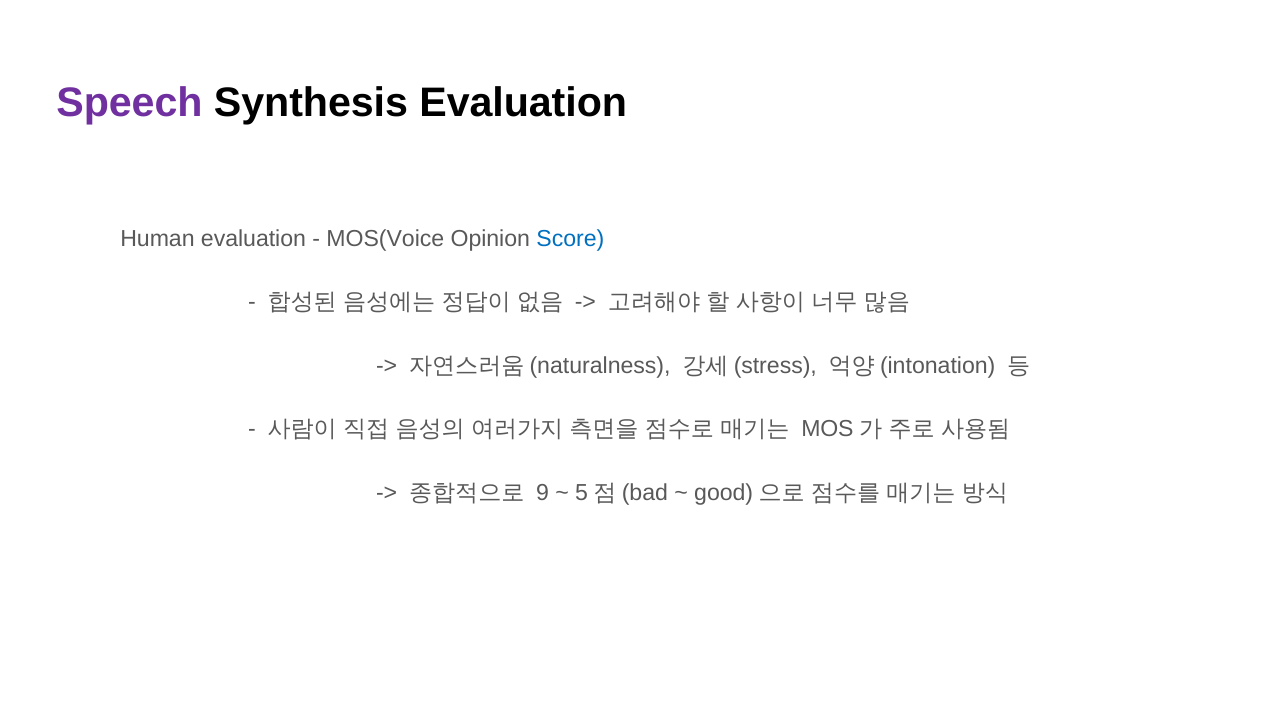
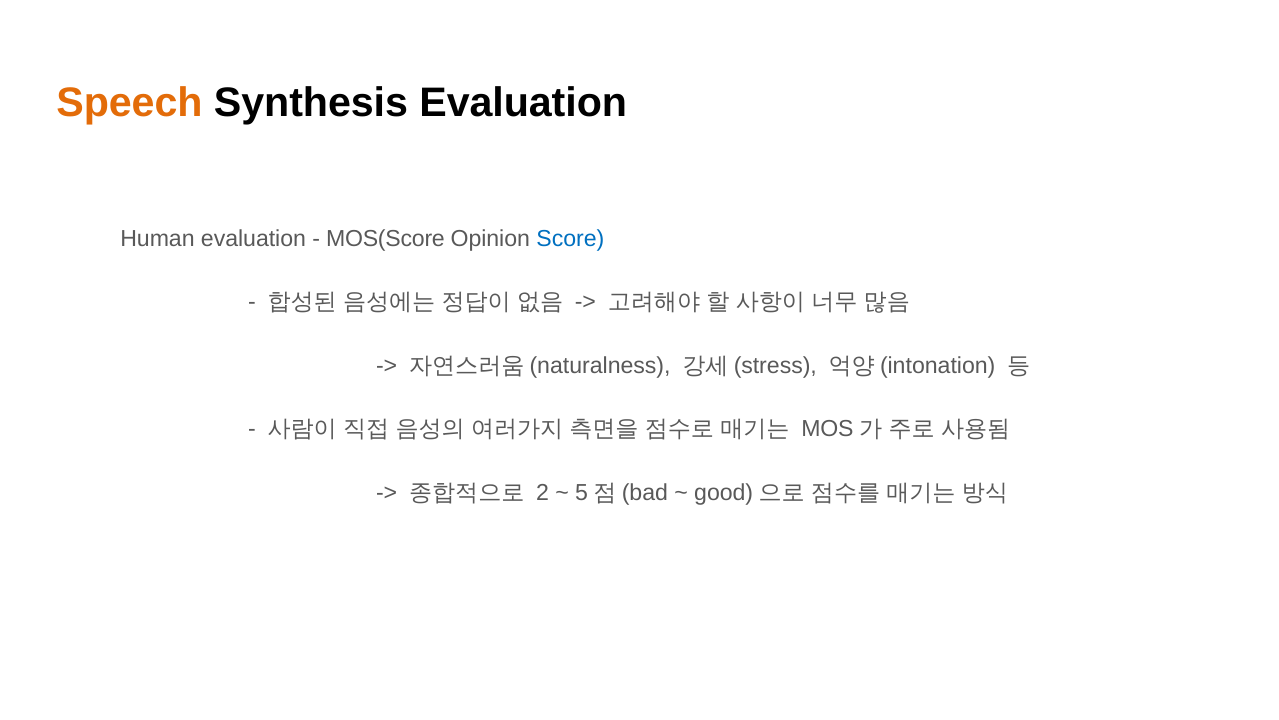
Speech colour: purple -> orange
MOS(Voice: MOS(Voice -> MOS(Score
9: 9 -> 2
